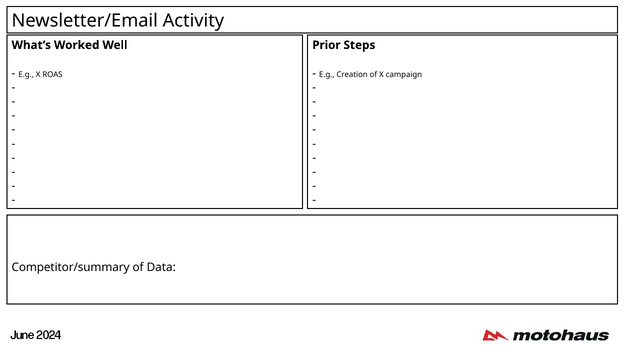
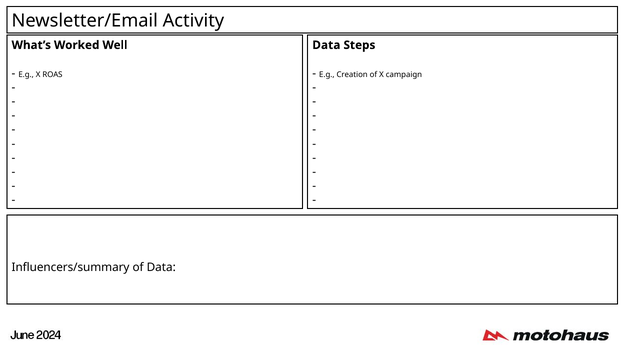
Prior at (326, 45): Prior -> Data
Competitor/summary: Competitor/summary -> Influencers/summary
